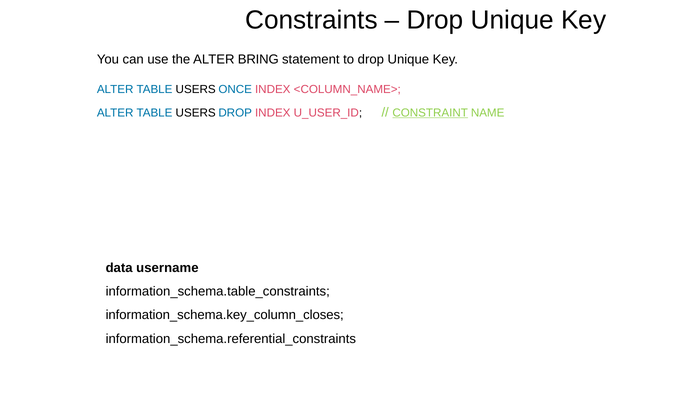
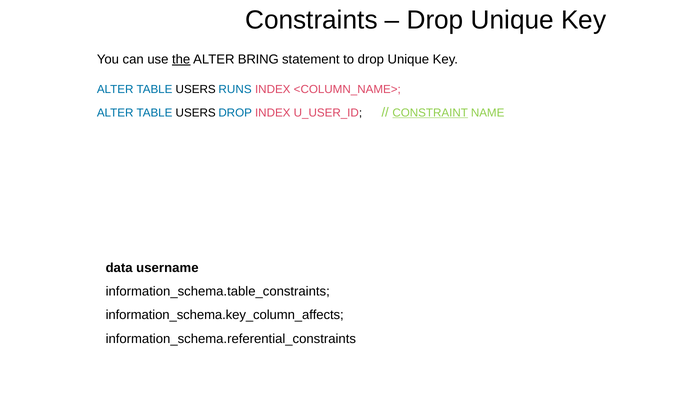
the underline: none -> present
ONCE: ONCE -> RUNS
information_schema.key_column_closes: information_schema.key_column_closes -> information_schema.key_column_affects
